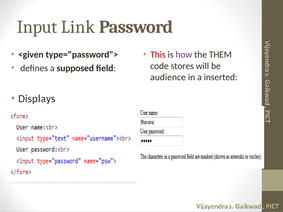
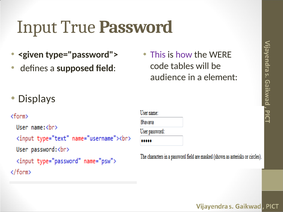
Link: Link -> True
This colour: red -> purple
THEM: THEM -> WERE
stores: stores -> tables
inserted: inserted -> element
